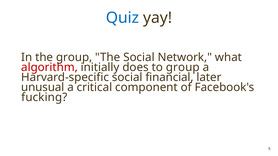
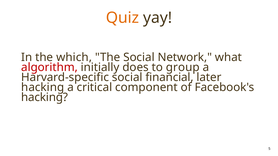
Quiz colour: blue -> orange
the group: group -> which
unusual at (43, 87): unusual -> hacking
fucking at (44, 97): fucking -> hacking
